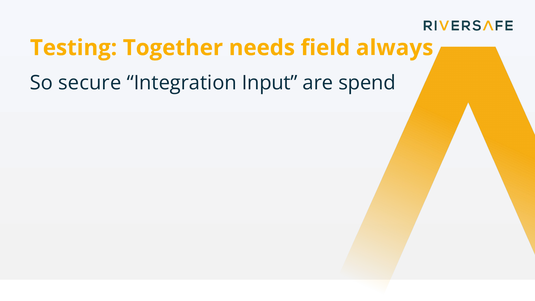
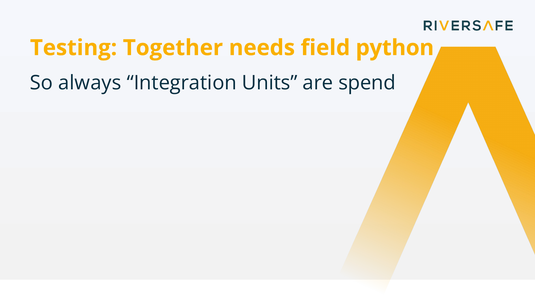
always: always -> python
secure: secure -> always
Input: Input -> Units
